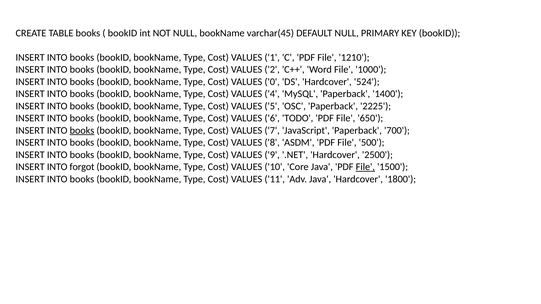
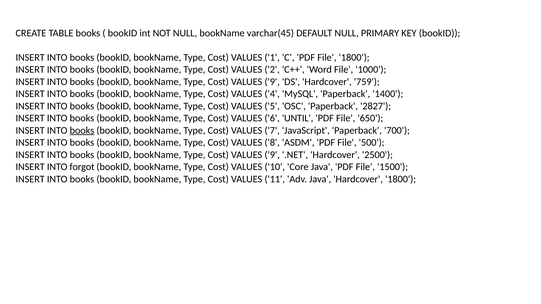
File 1210: 1210 -> 1800
0 at (272, 82): 0 -> 9
524: 524 -> 759
2225: 2225 -> 2827
TODO: TODO -> UNTIL
File at (365, 167) underline: present -> none
